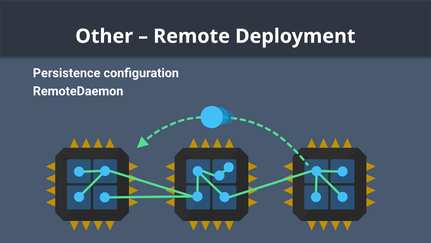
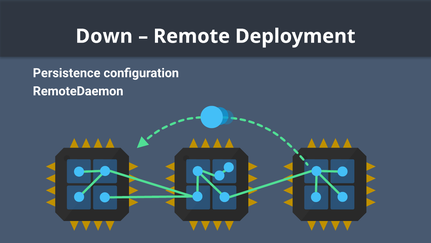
Other: Other -> Down
